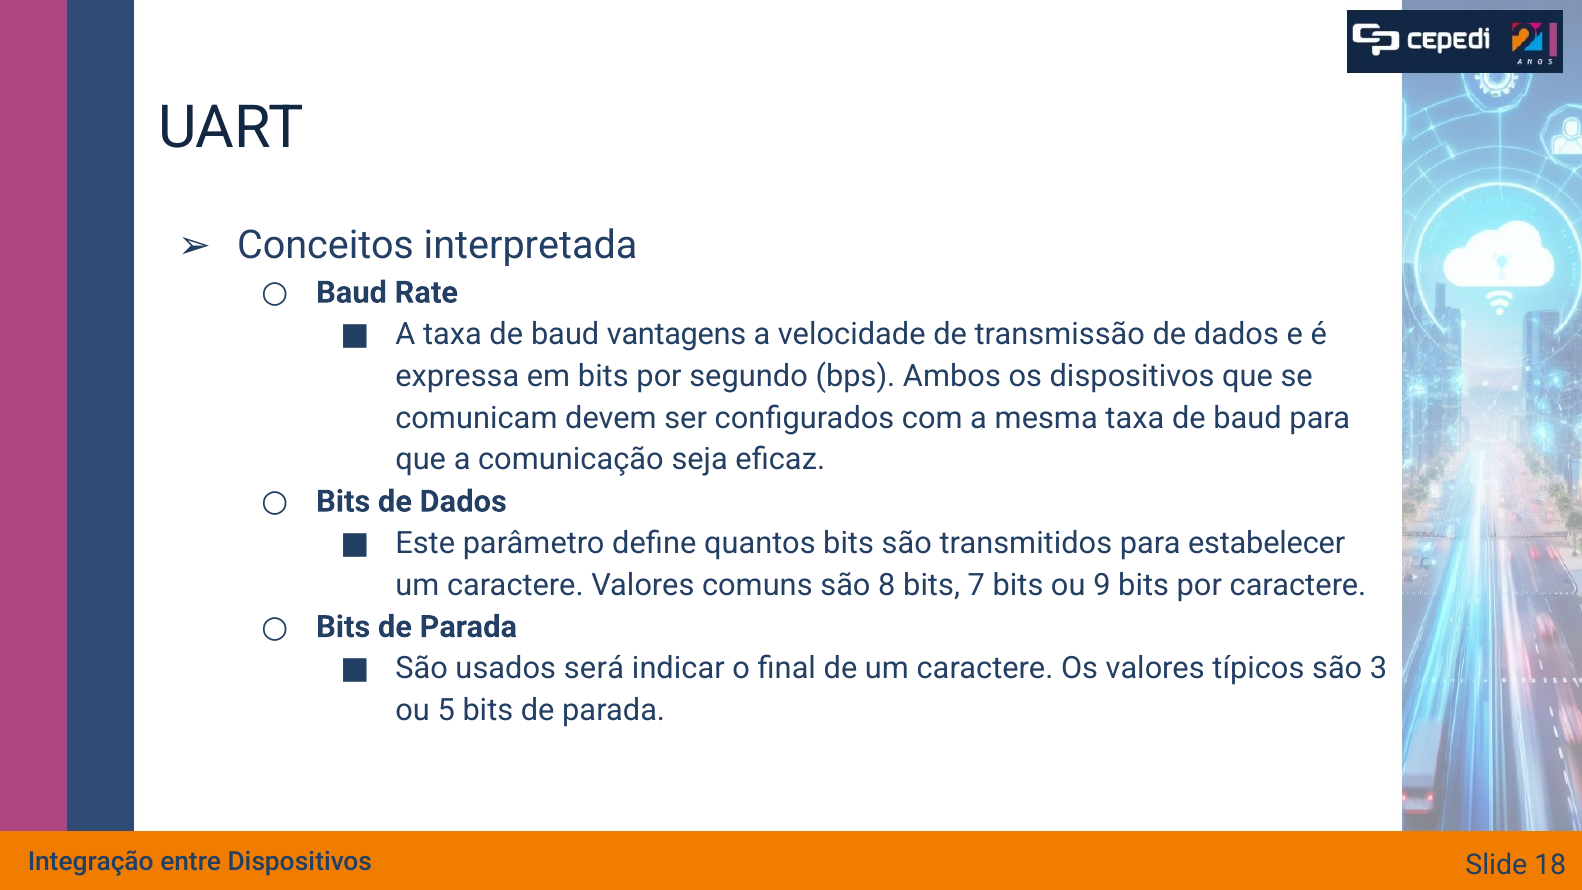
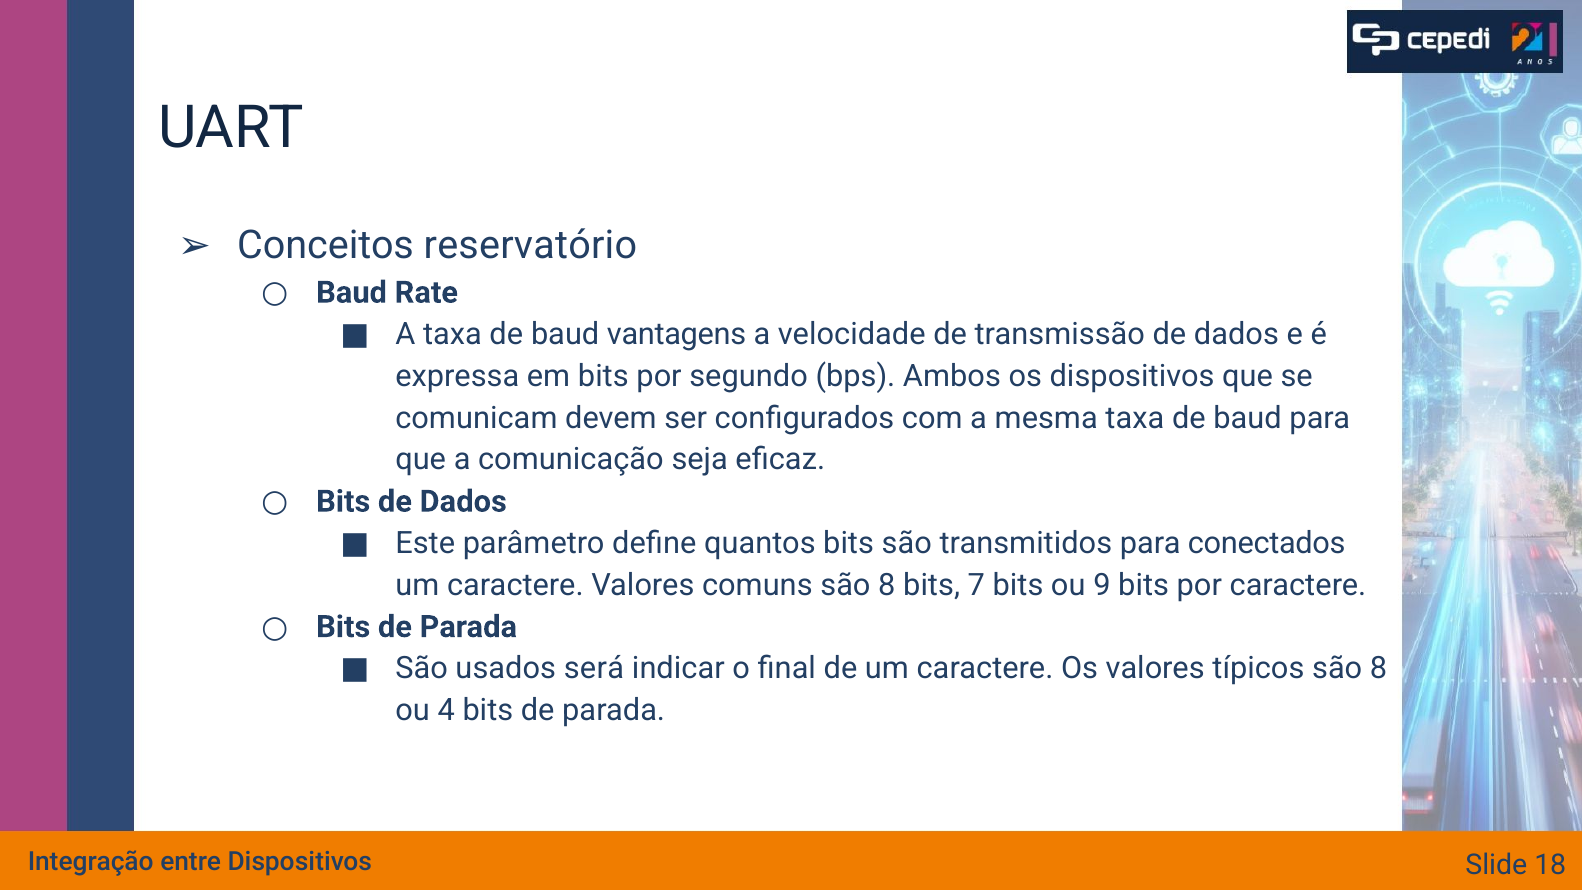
interpretada: interpretada -> reservatório
estabelecer: estabelecer -> conectados
típicos são 3: 3 -> 8
5: 5 -> 4
